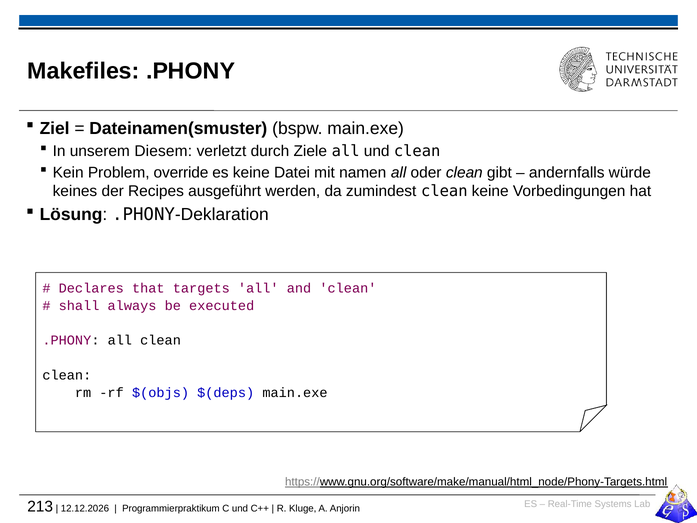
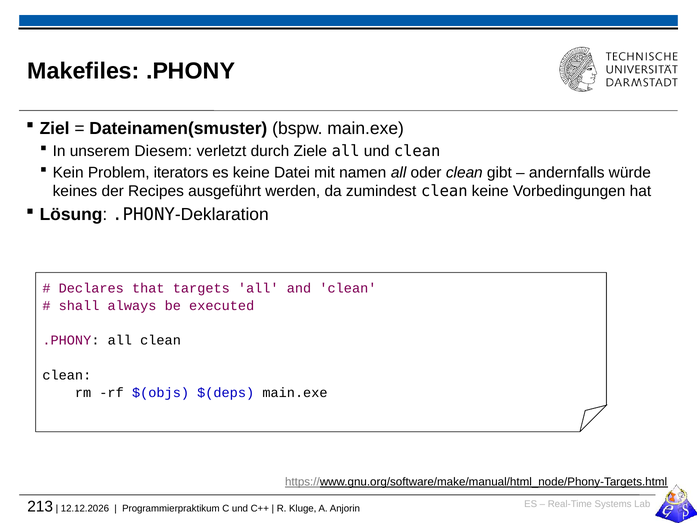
override: override -> iterators
